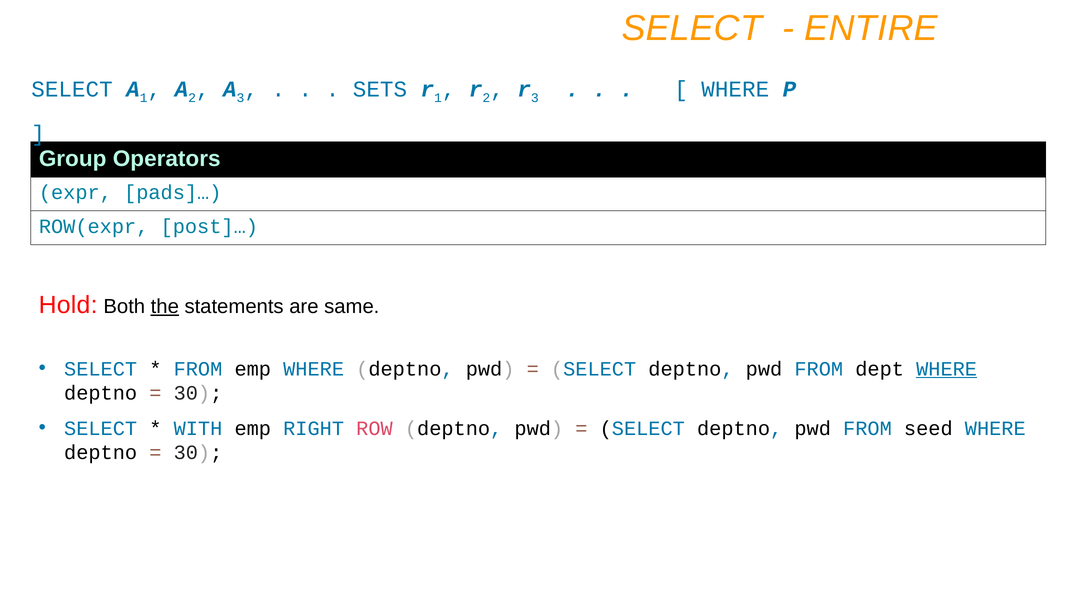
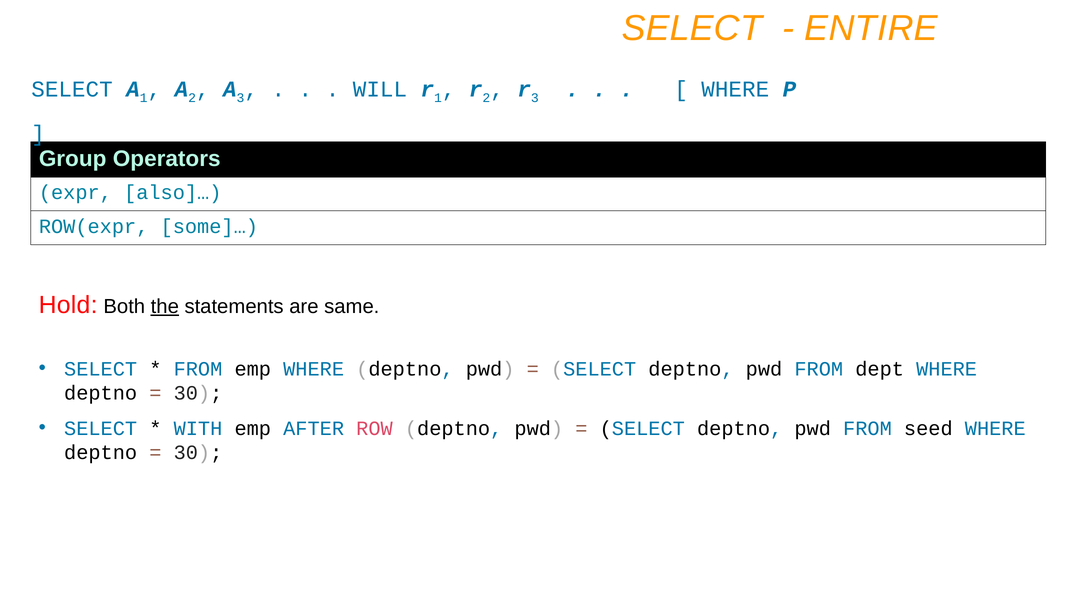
SETS: SETS -> WILL
pads]…: pads]… -> also]…
post]…: post]… -> some]…
WHERE at (947, 369) underline: present -> none
RIGHT: RIGHT -> AFTER
